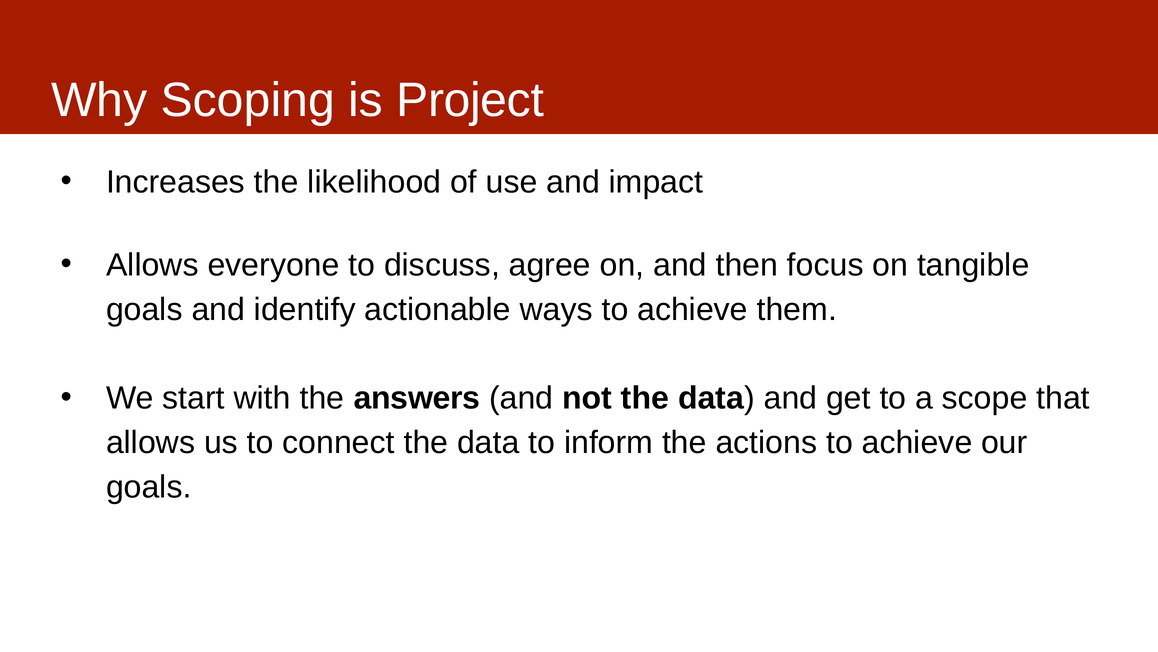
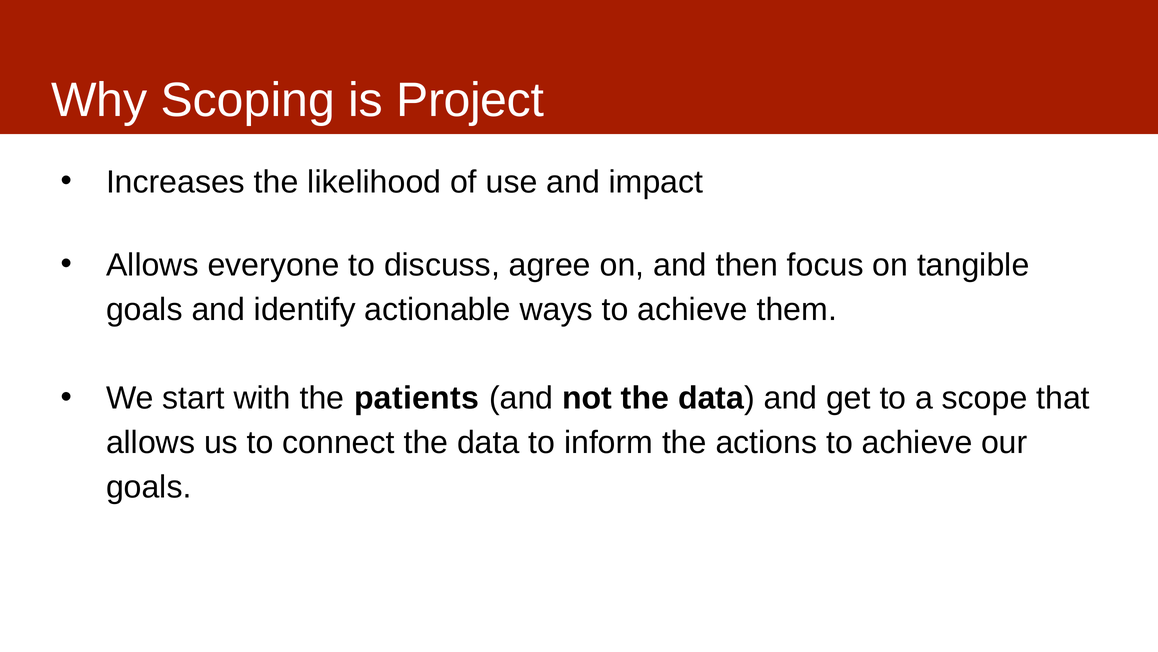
answers: answers -> patients
